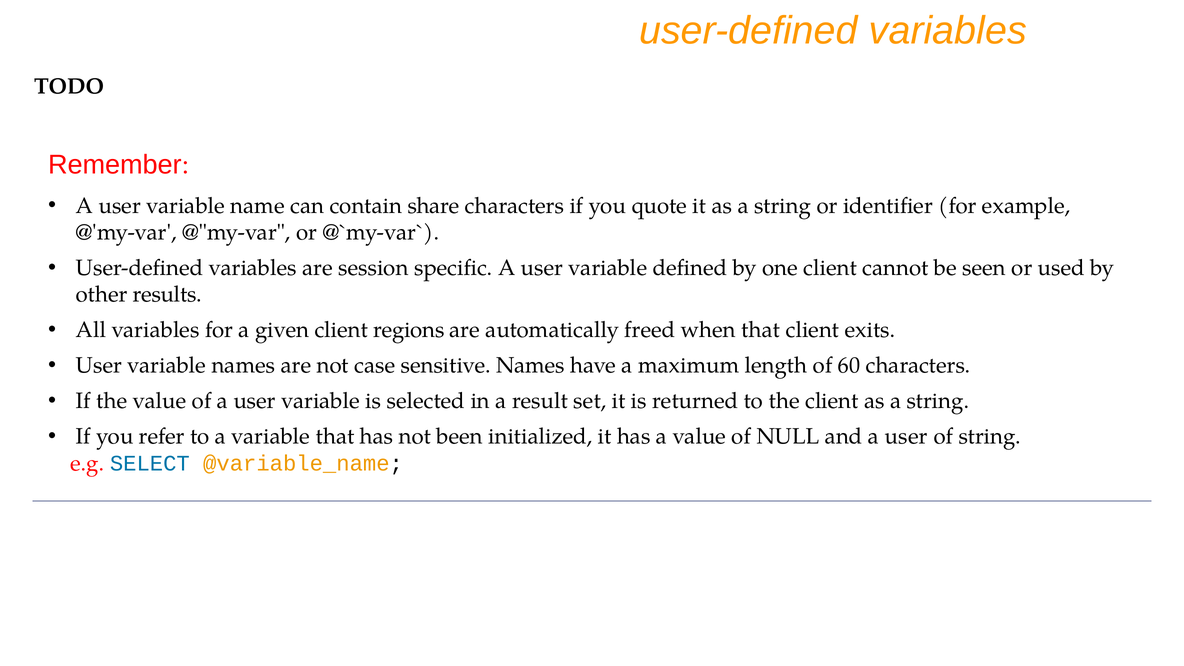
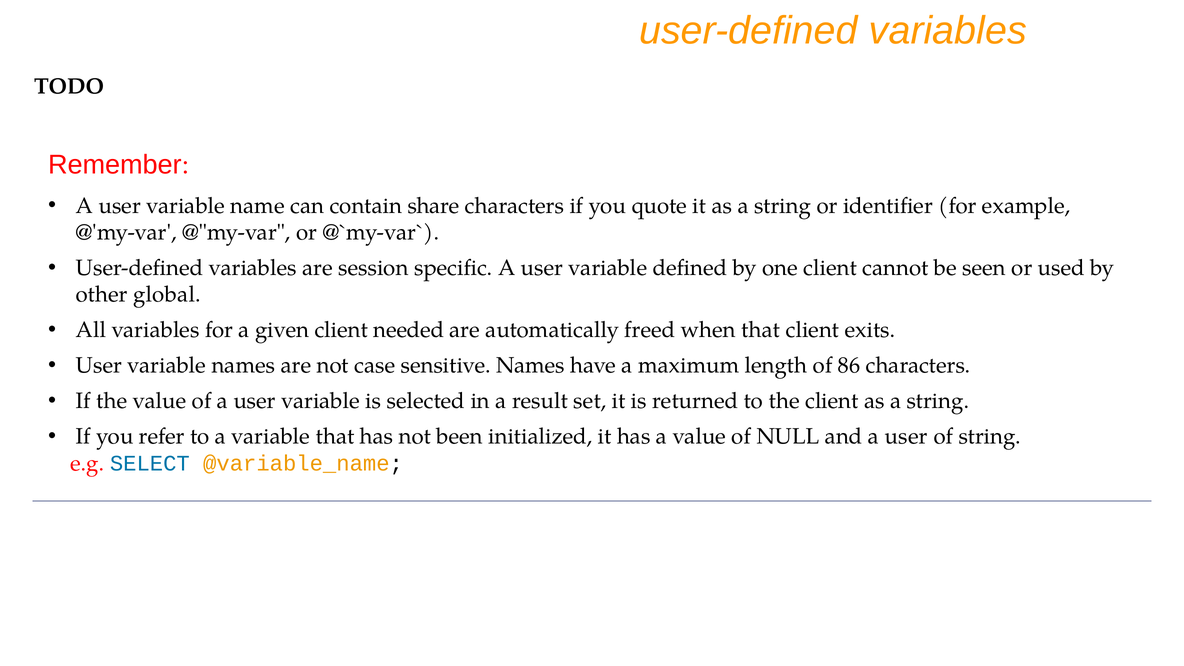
results: results -> global
regions: regions -> needed
60: 60 -> 86
